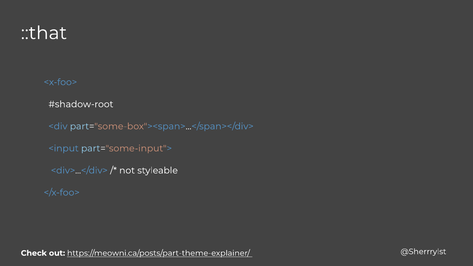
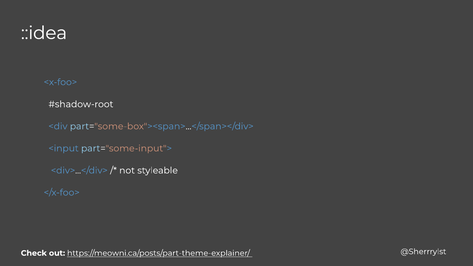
::that: ::that -> ::idea
